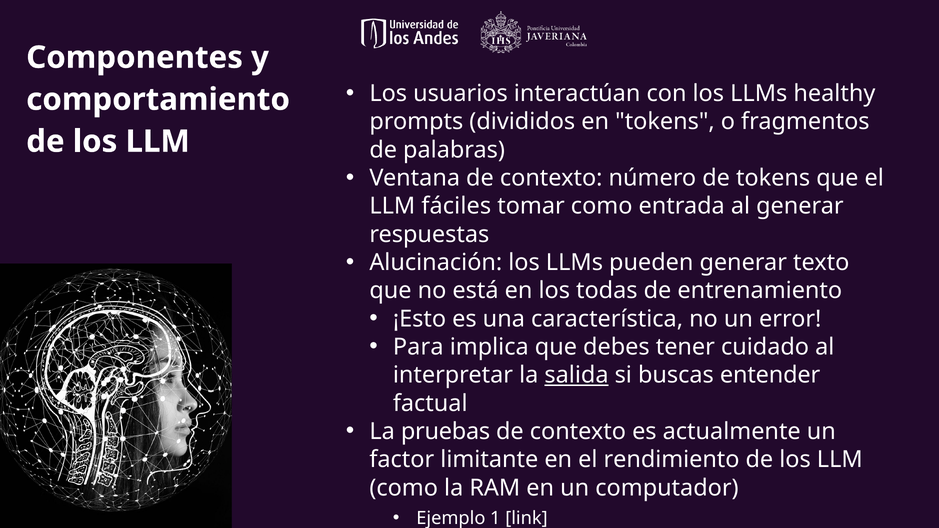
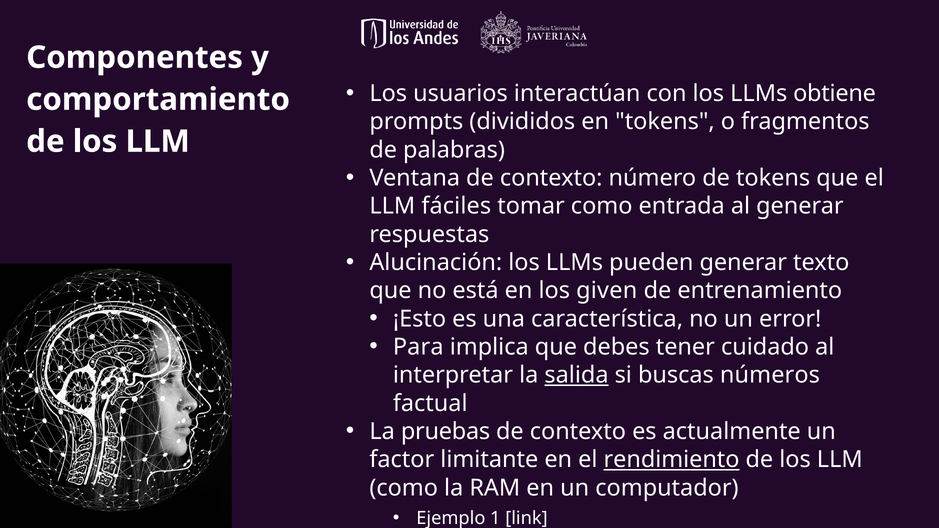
healthy: healthy -> obtiene
todas: todas -> given
entender: entender -> números
rendimiento underline: none -> present
